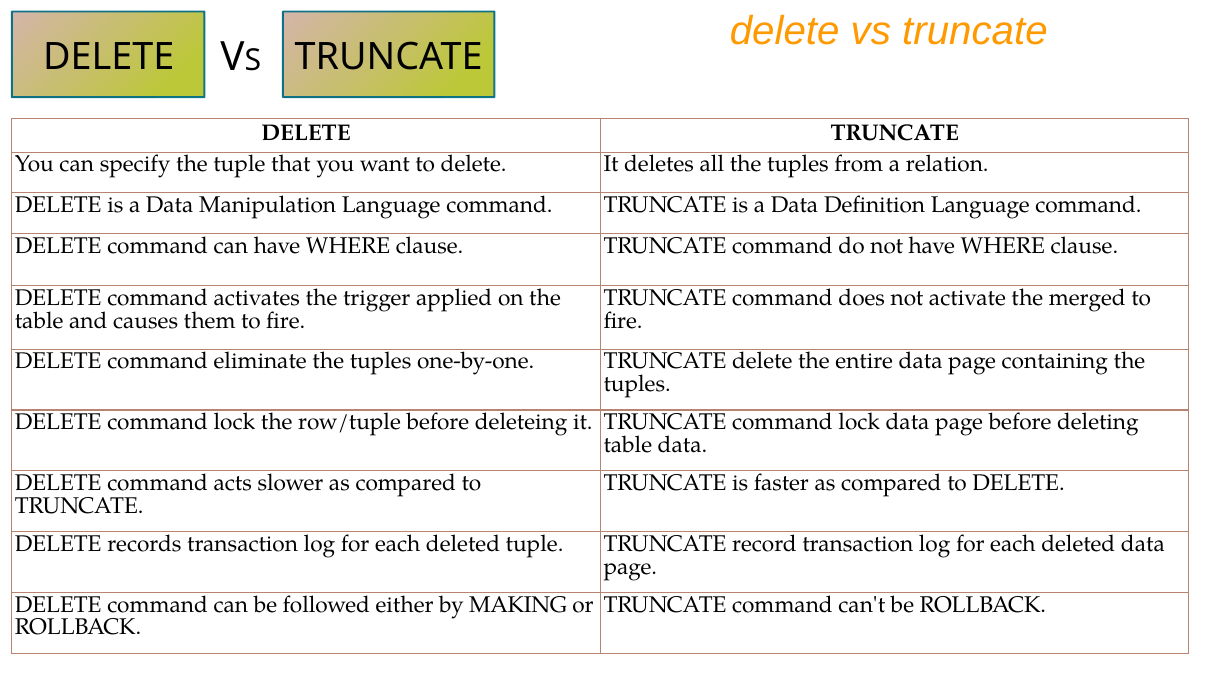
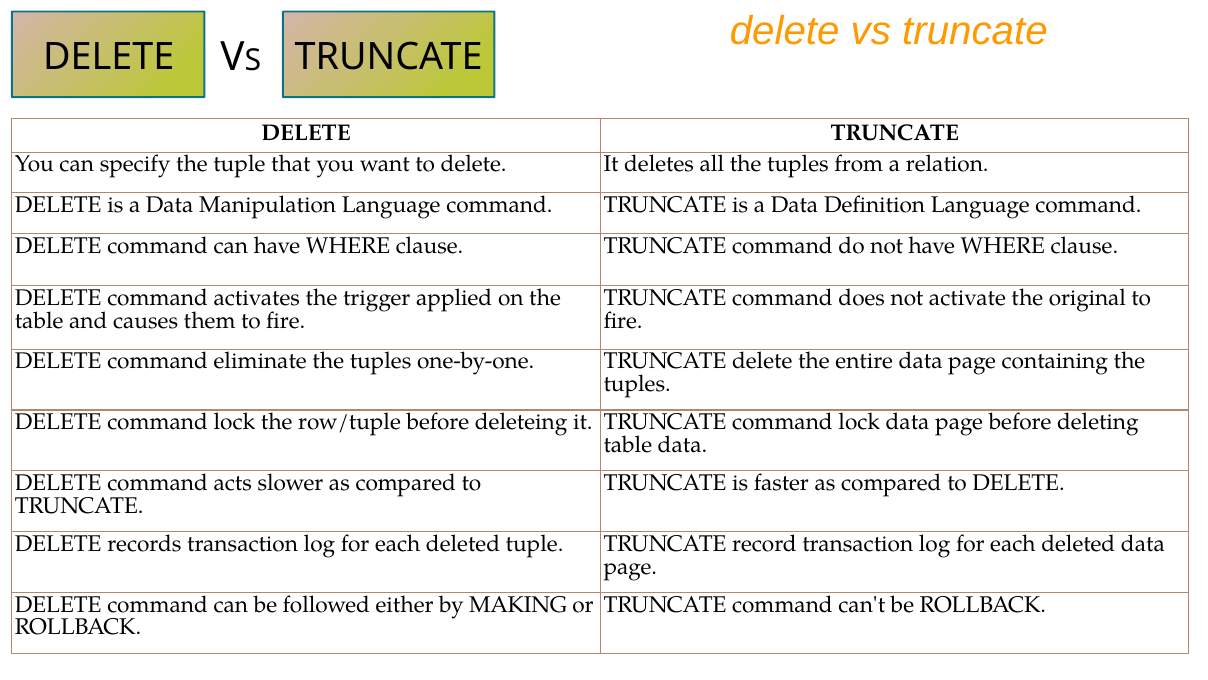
merged: merged -> original
